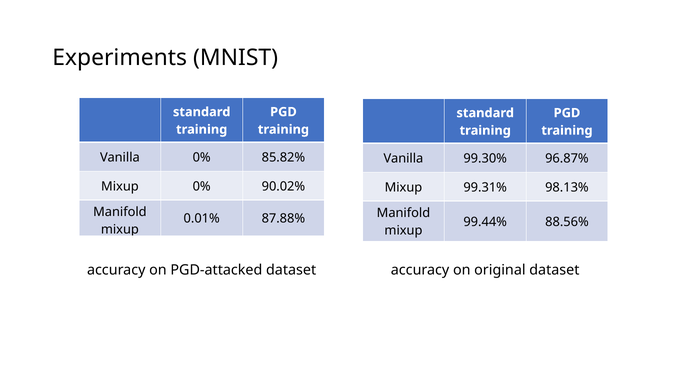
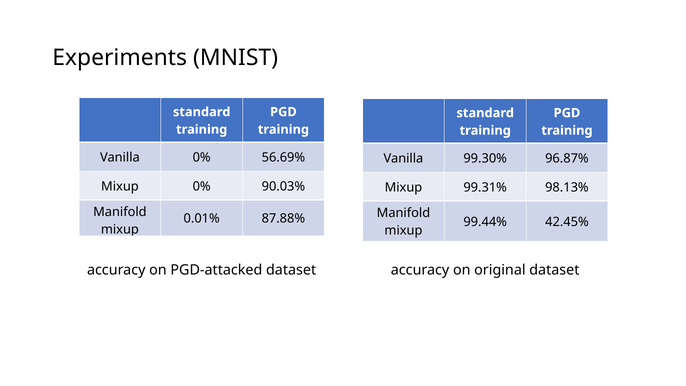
85.82%: 85.82% -> 56.69%
90.02%: 90.02% -> 90.03%
88.56%: 88.56% -> 42.45%
